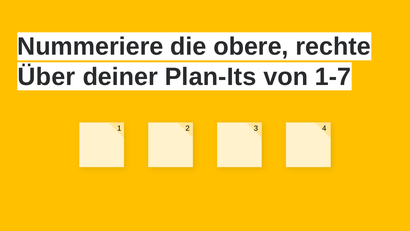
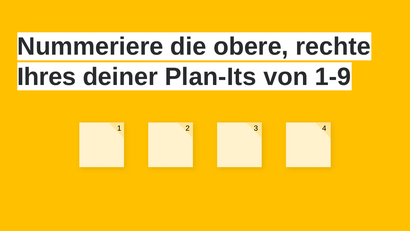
Über: Über -> Ihres
1-7: 1-7 -> 1-9
